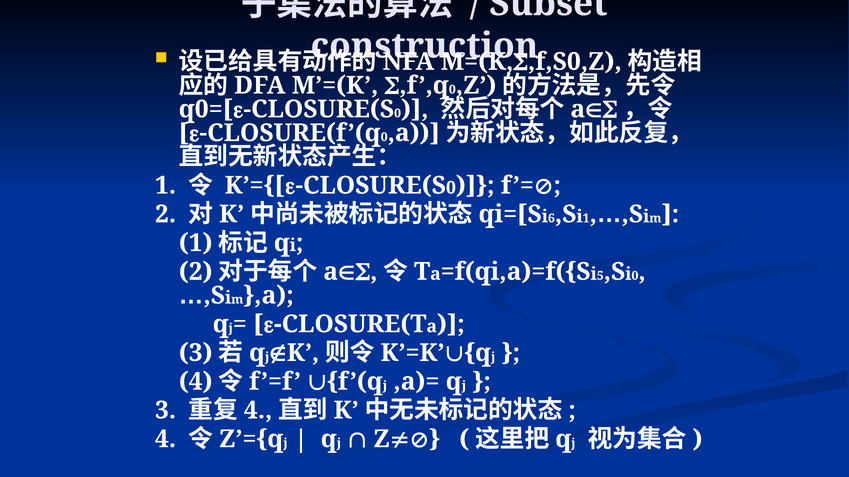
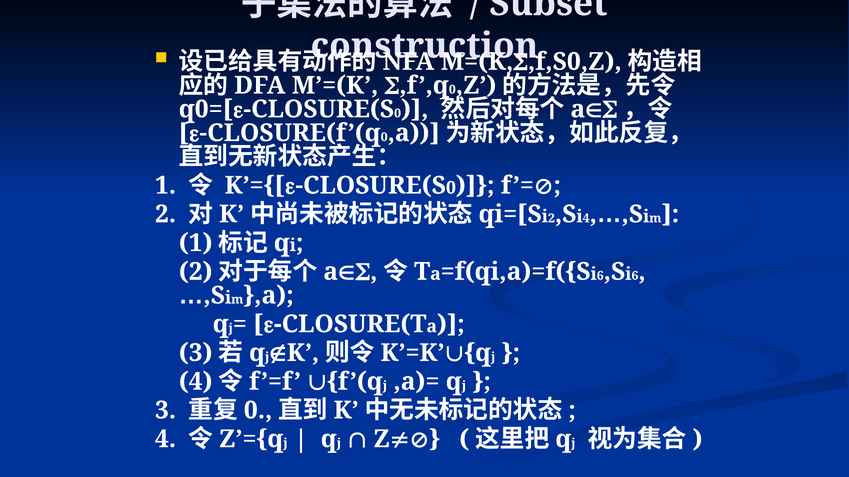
6 at (551, 218): 6 -> 2
1 at (586, 218): 1 -> 4
5 at (600, 276): 5 -> 6
0 at (635, 276): 0 -> 6
4 at (258, 411): 4 -> 0
